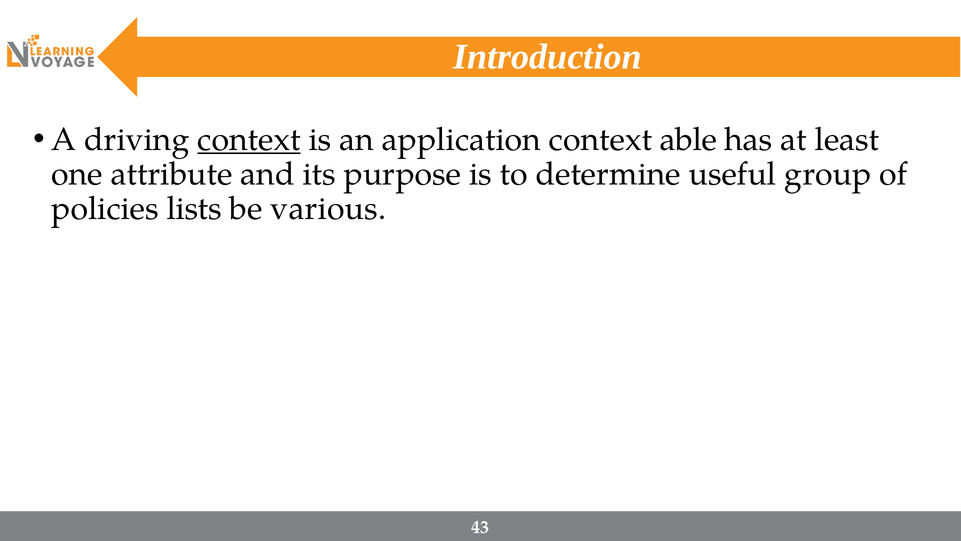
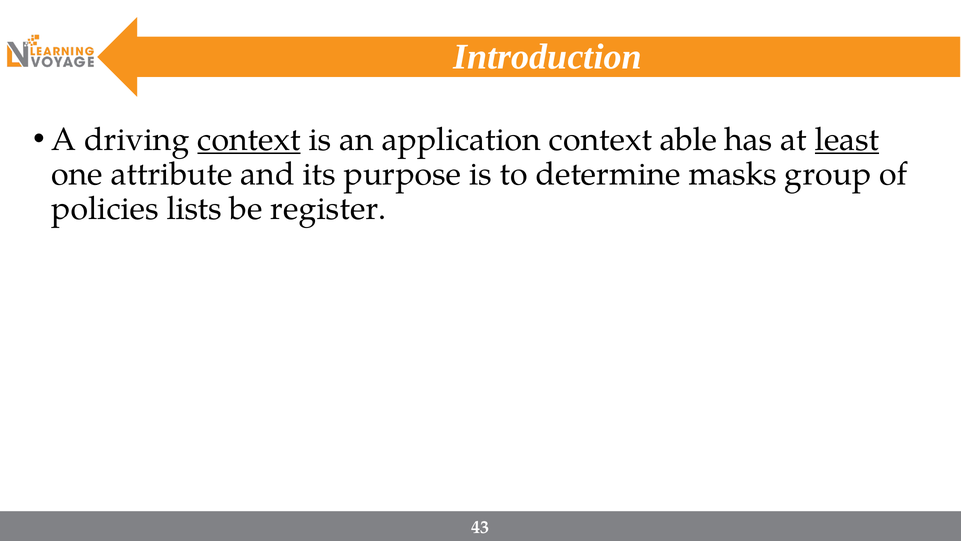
least underline: none -> present
useful: useful -> masks
various: various -> register
